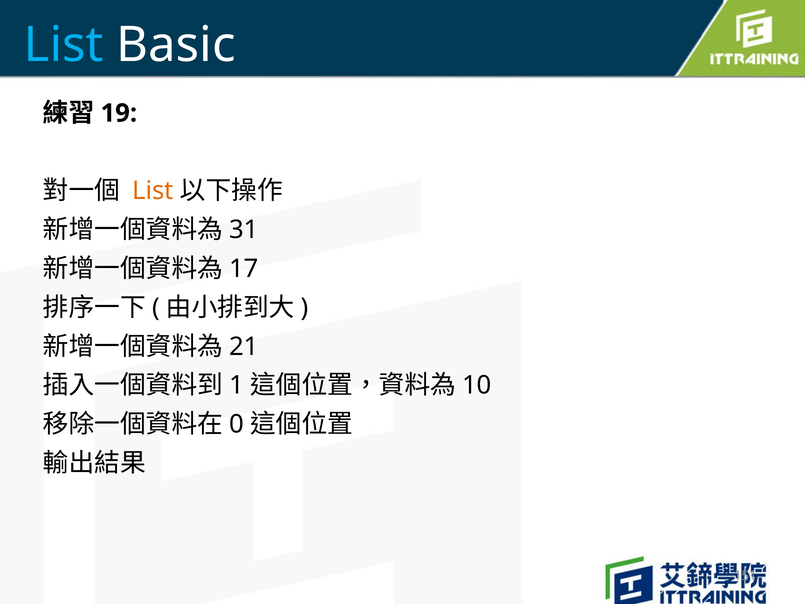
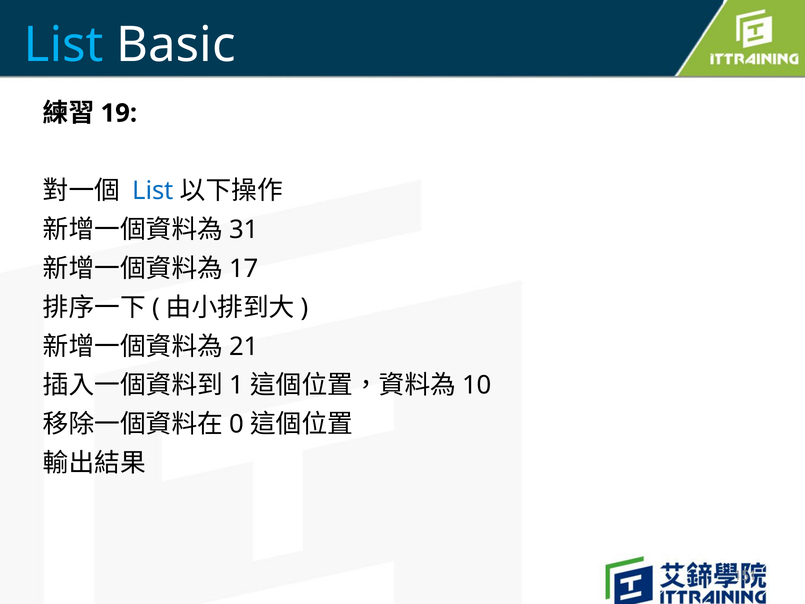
List at (153, 191) colour: orange -> blue
